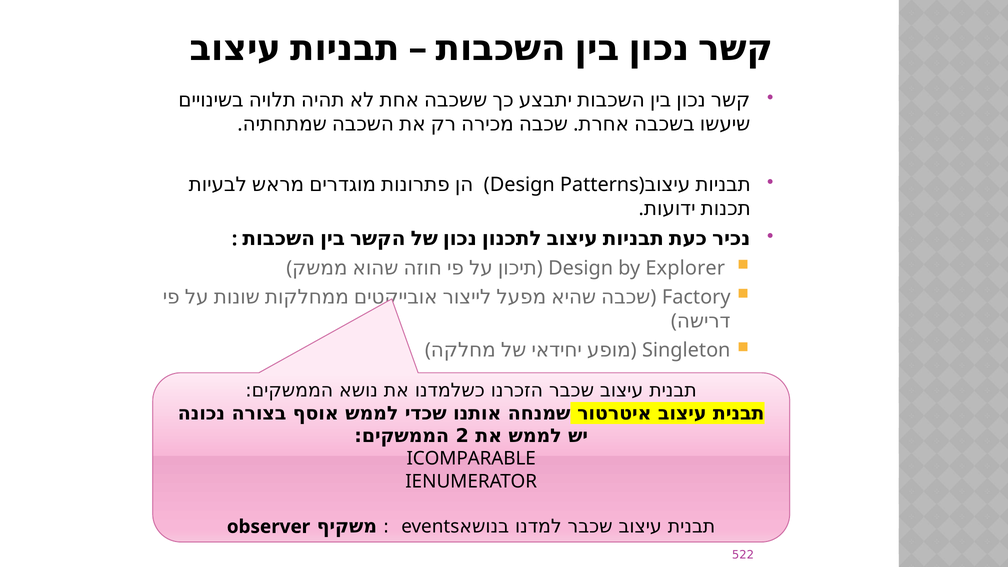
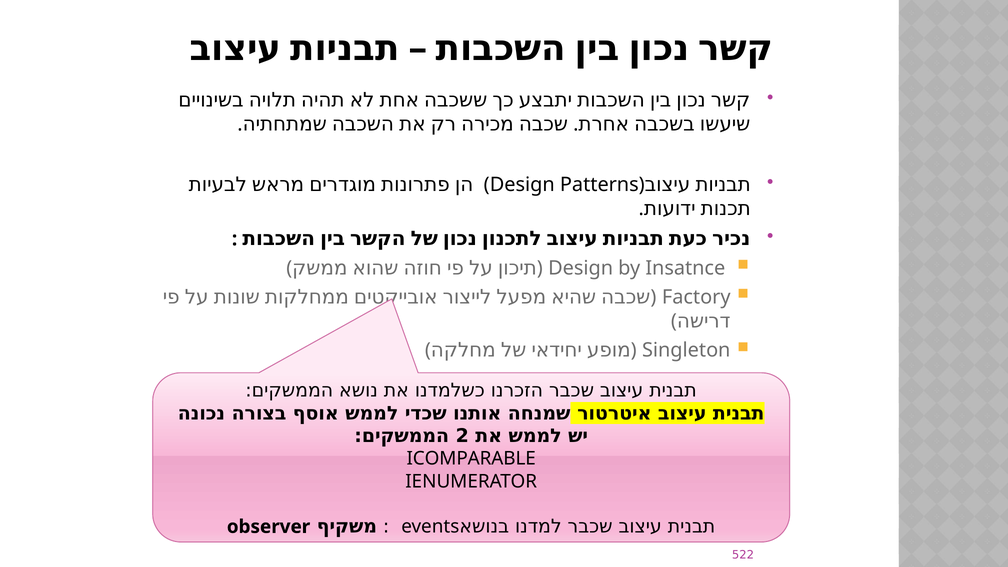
Explorer: Explorer -> Insatnce
